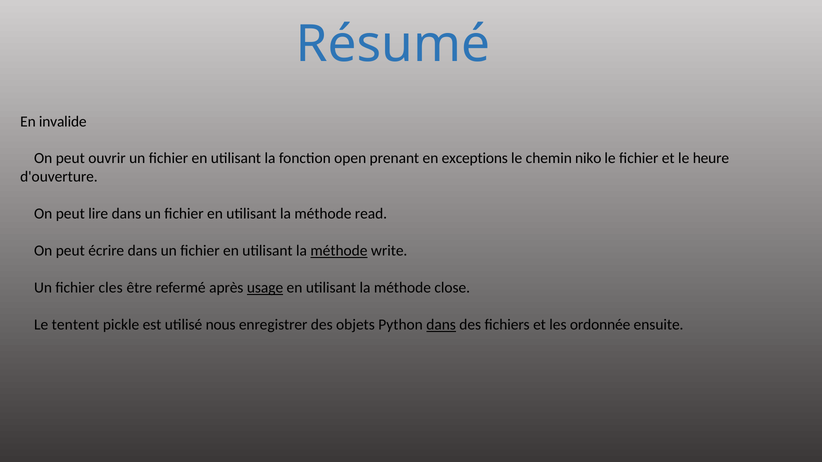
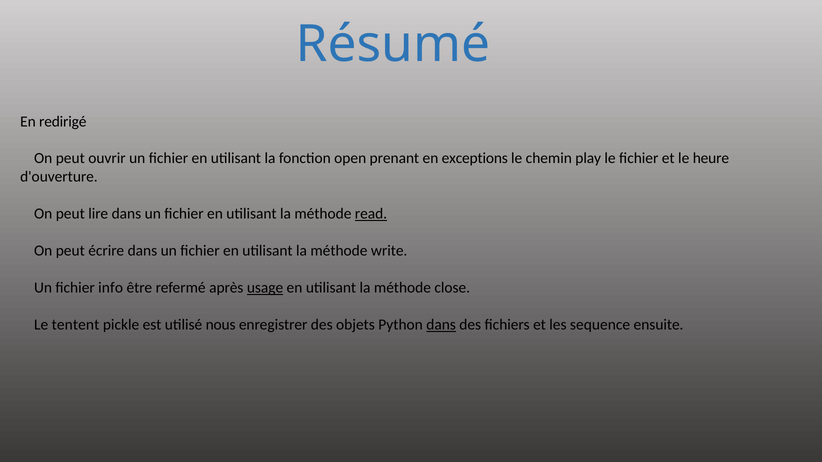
invalide: invalide -> redirigé
niko: niko -> play
read underline: none -> present
méthode at (339, 251) underline: present -> none
cles: cles -> info
ordonnée: ordonnée -> sequence
